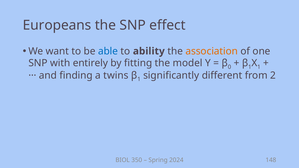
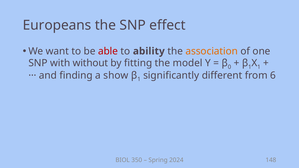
able colour: blue -> red
entirely: entirely -> without
twins: twins -> show
2: 2 -> 6
